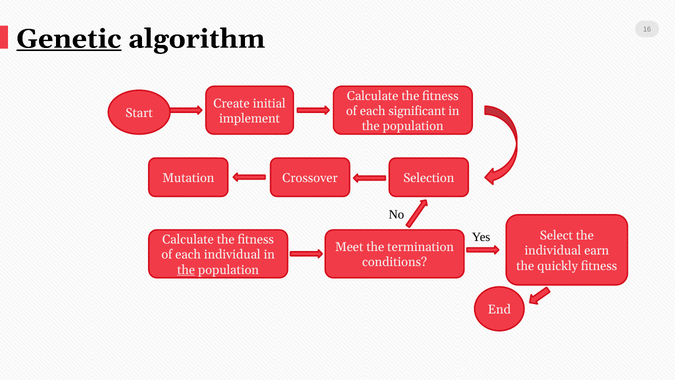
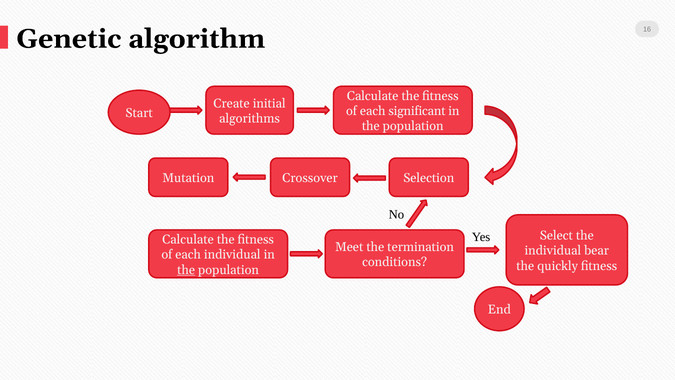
Genetic underline: present -> none
implement: implement -> algorithms
earn: earn -> bear
